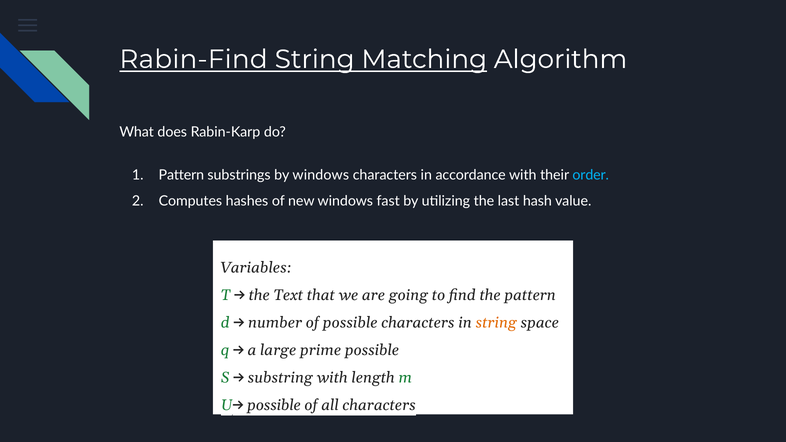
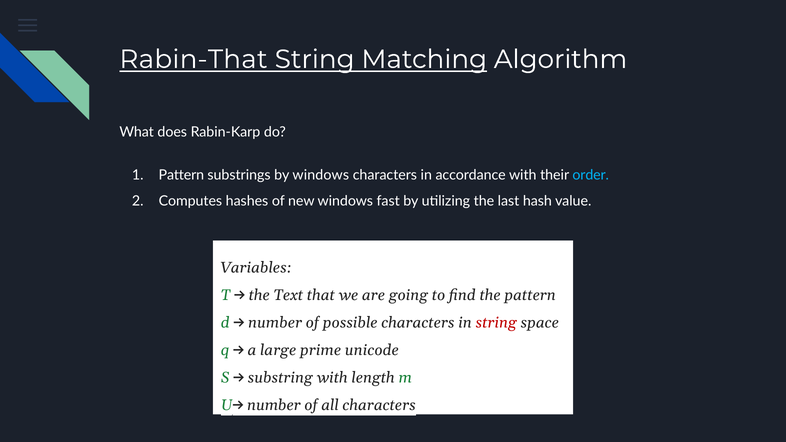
Rabin-Find: Rabin-Find -> Rabin-That
string at (496, 323) colour: orange -> red
prime possible: possible -> unicode
U→ possible: possible -> number
